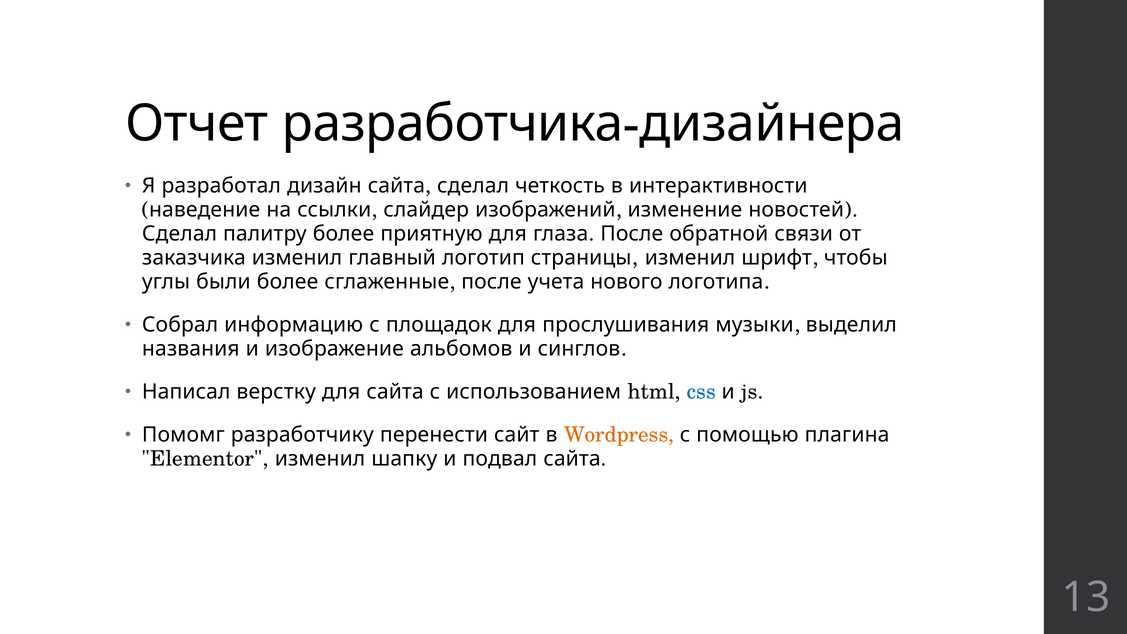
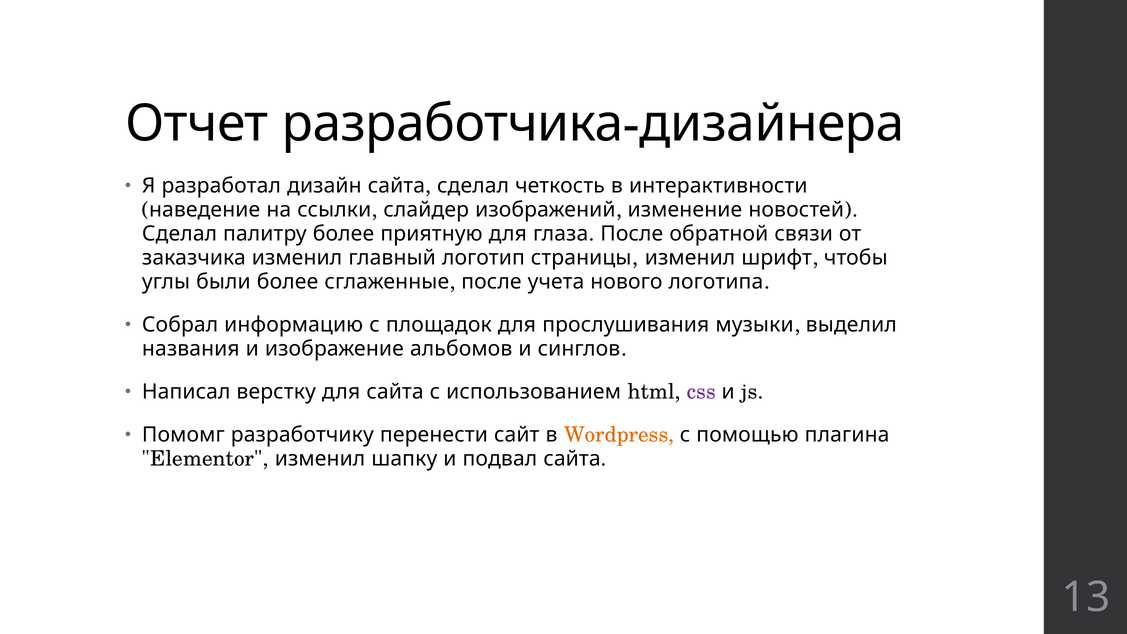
css colour: blue -> purple
